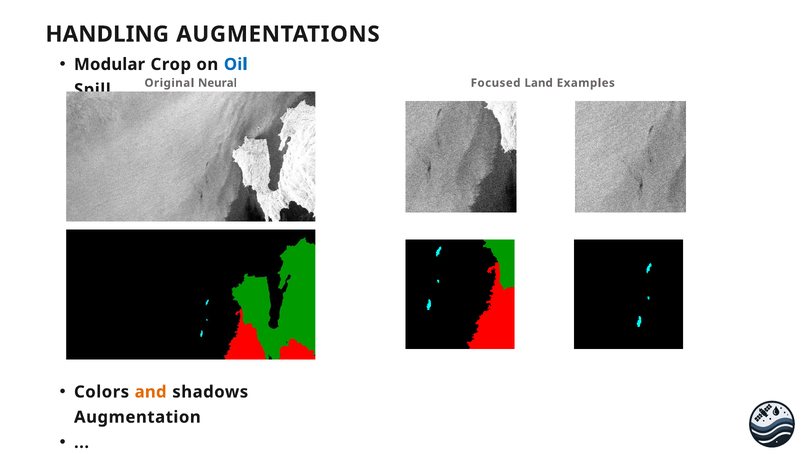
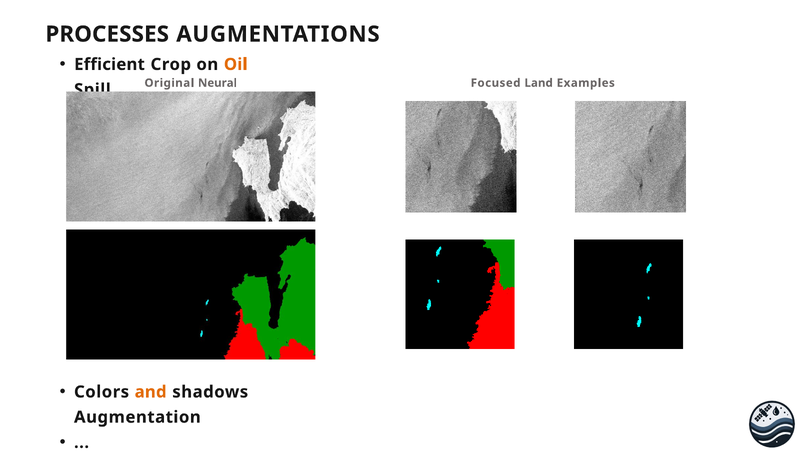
HANDLING: HANDLING -> PROCESSES
Modular: Modular -> Efficient
Oil colour: blue -> orange
